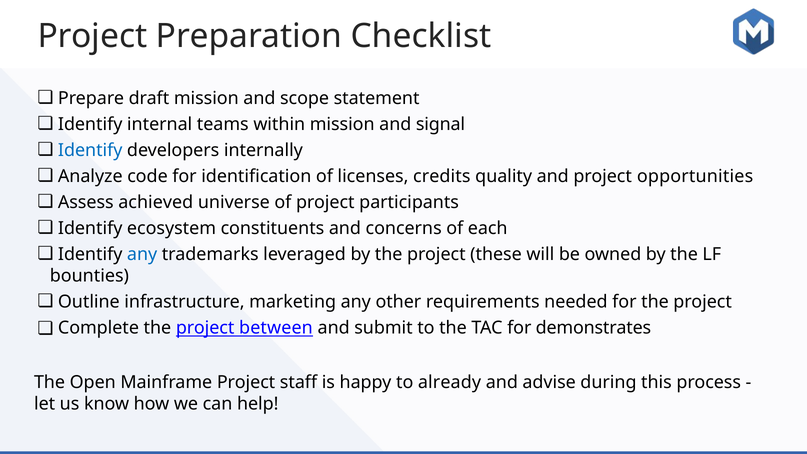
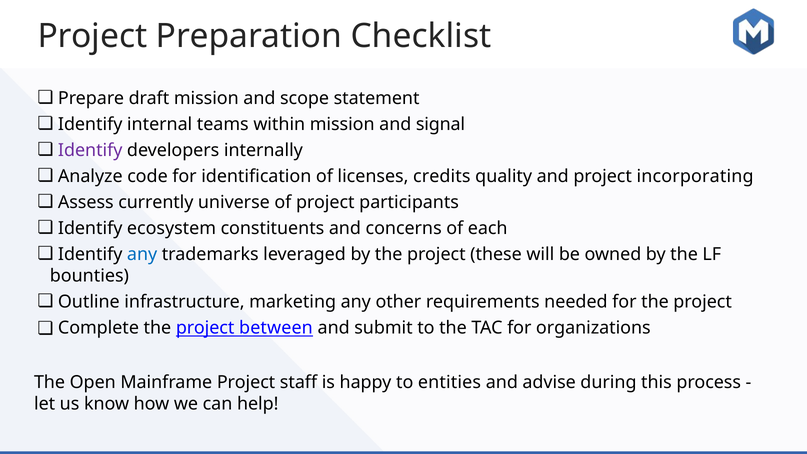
Identify at (90, 150) colour: blue -> purple
opportunities: opportunities -> incorporating
achieved: achieved -> currently
demonstrates: demonstrates -> organizations
already: already -> entities
